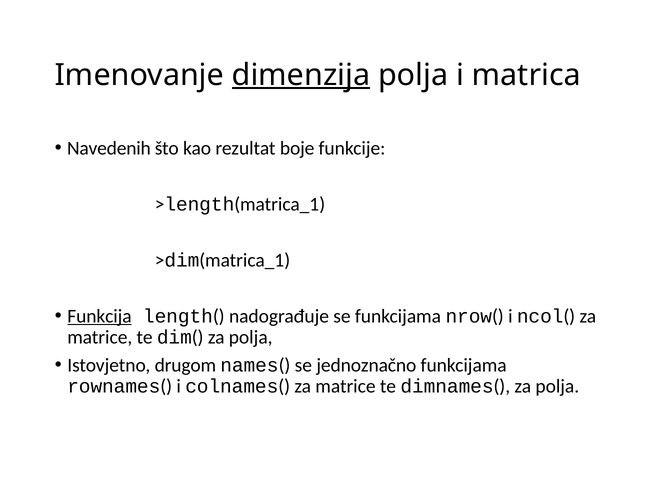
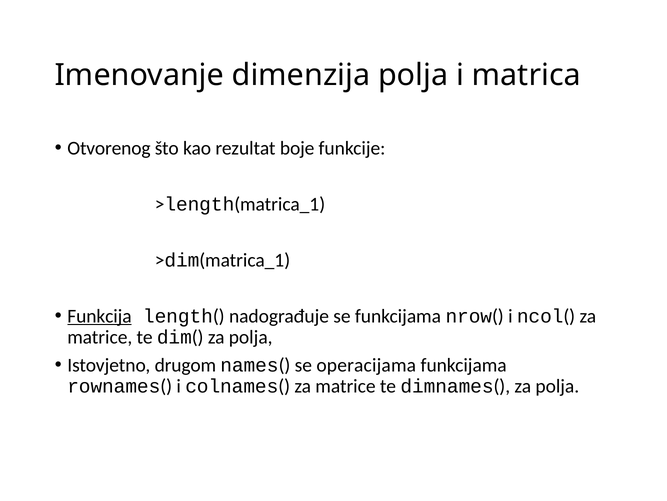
dimenzija underline: present -> none
Navedenih: Navedenih -> Otvorenog
jednoznačno: jednoznačno -> operacijama
